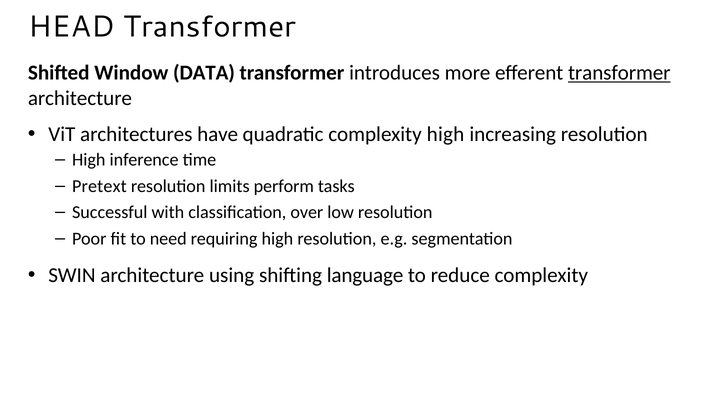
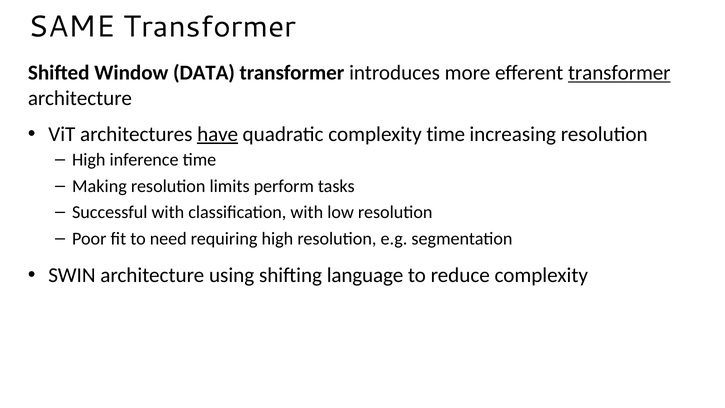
HEAD: HEAD -> SAME
have underline: none -> present
complexity high: high -> time
Pretext: Pretext -> Making
classification over: over -> with
